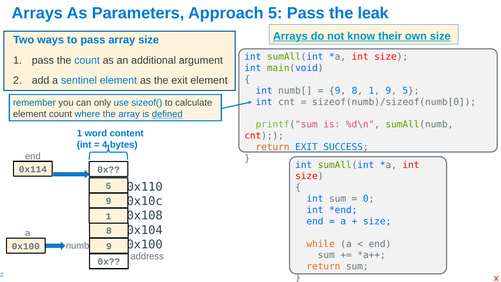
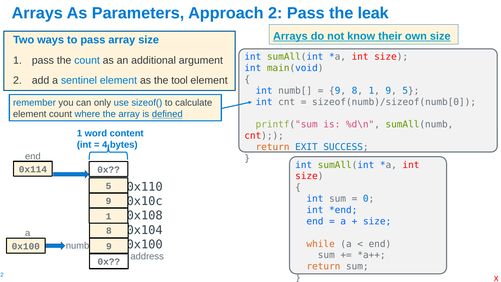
Approach 5: 5 -> 2
exit: exit -> tool
